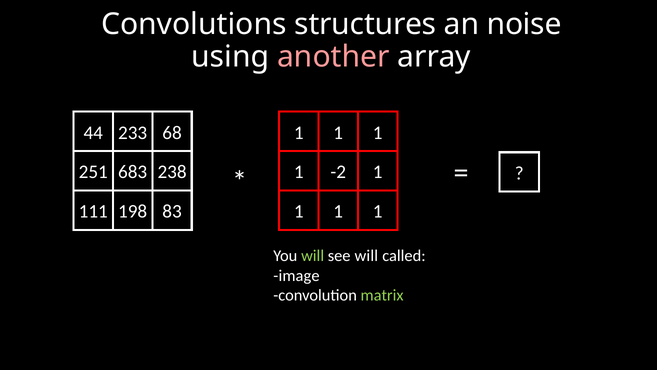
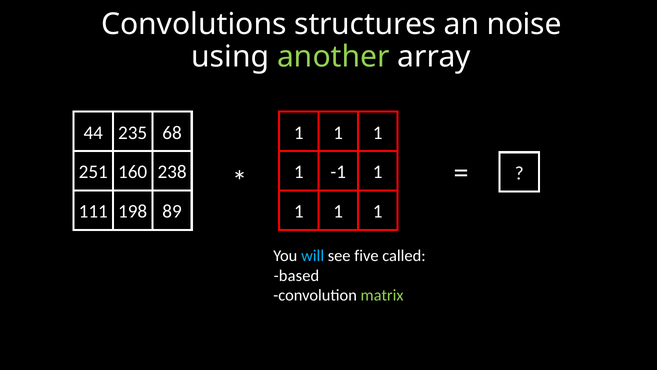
another colour: pink -> light green
233: 233 -> 235
683: 683 -> 160
-2: -2 -> -1
83: 83 -> 89
will at (313, 256) colour: light green -> light blue
see will: will -> five
image: image -> based
